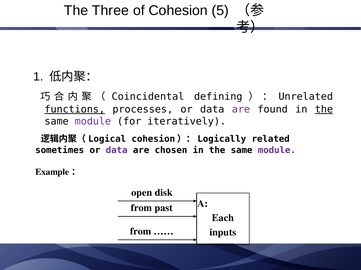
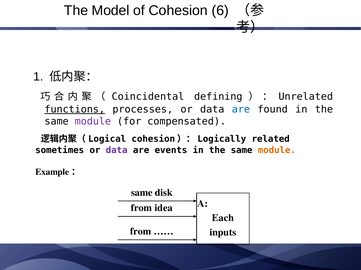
Three: Three -> Model
5: 5 -> 6
are at (241, 110) colour: purple -> blue
the at (324, 110) underline: present -> none
iteratively: iteratively -> compensated
chosen: chosen -> events
module at (277, 151) colour: purple -> orange
open at (142, 193): open -> same
past: past -> idea
